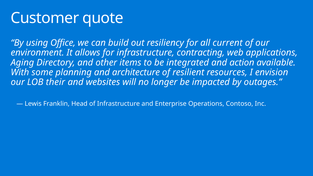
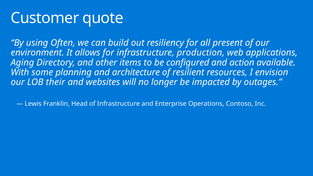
Office: Office -> Often
current: current -> present
contracting: contracting -> production
integrated: integrated -> configured
